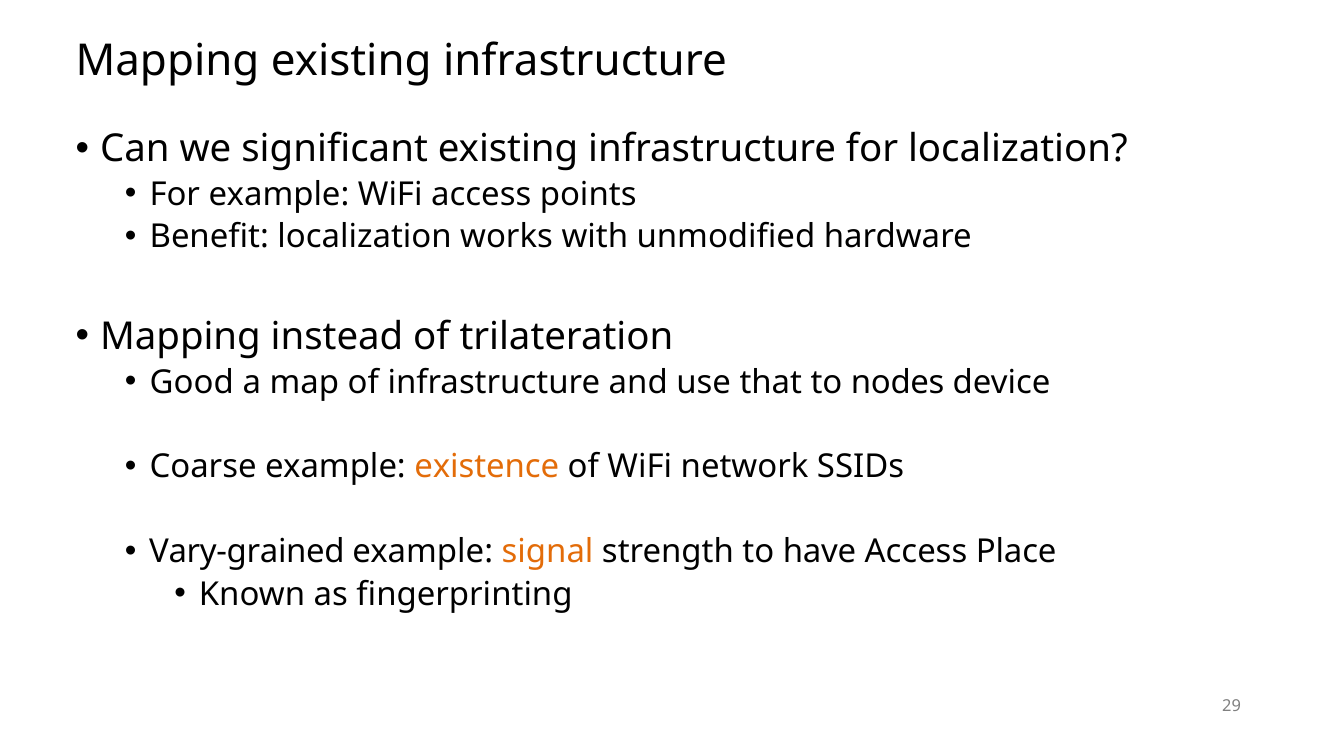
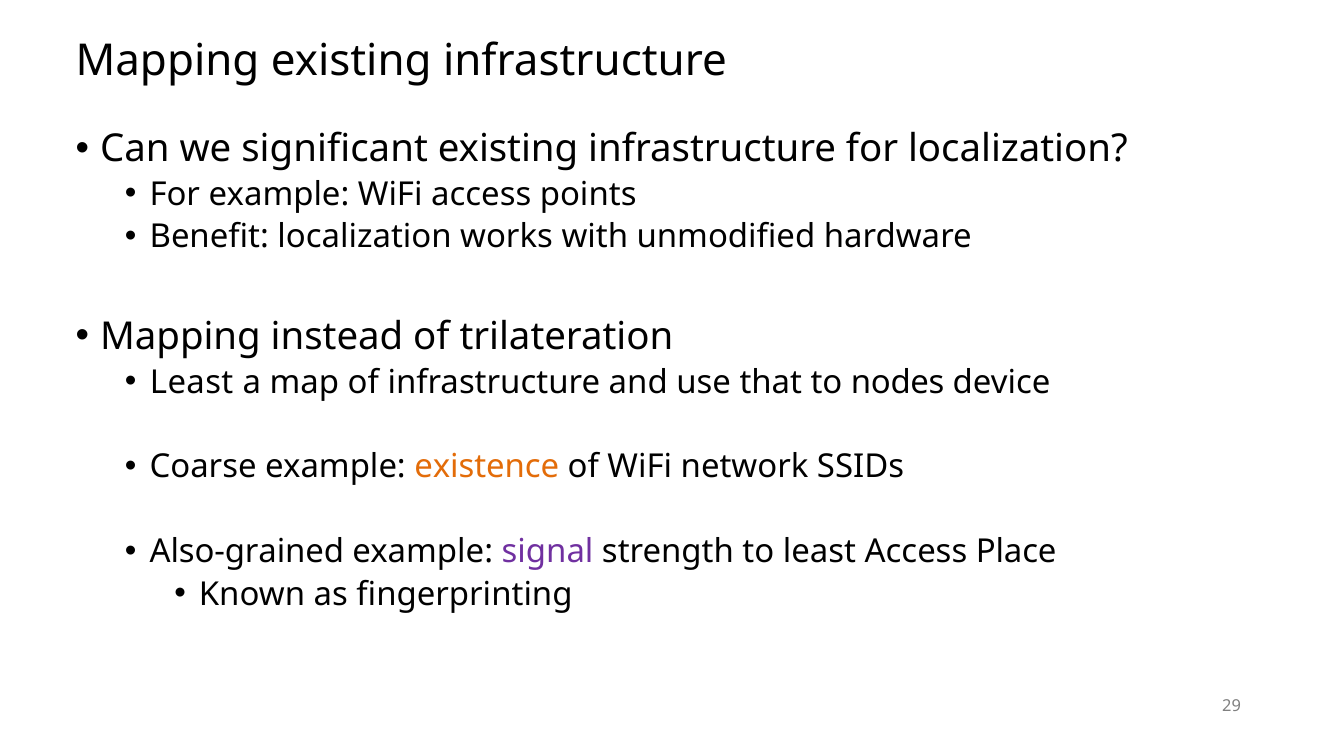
Good at (192, 382): Good -> Least
Vary-grained: Vary-grained -> Also-grained
signal colour: orange -> purple
to have: have -> least
